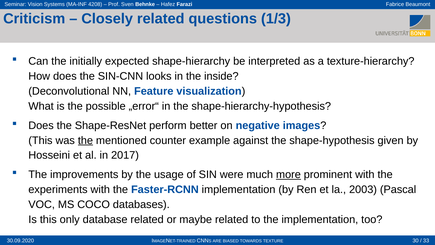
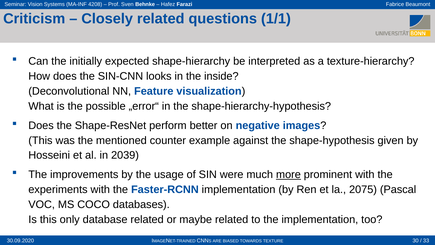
1/3: 1/3 -> 1/1
the at (85, 140) underline: present -> none
2017: 2017 -> 2039
2003: 2003 -> 2075
